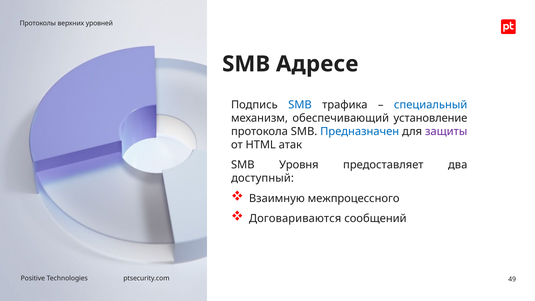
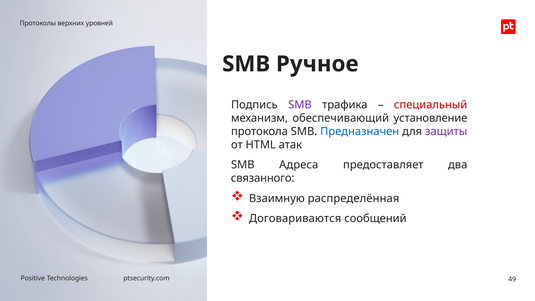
Адресе: Адресе -> Ручное
SMB at (300, 105) colour: blue -> purple
специальный colour: blue -> red
Уровня: Уровня -> Адреса
доступный: доступный -> связанного
межпроцессного: межпроцессного -> распределённая
